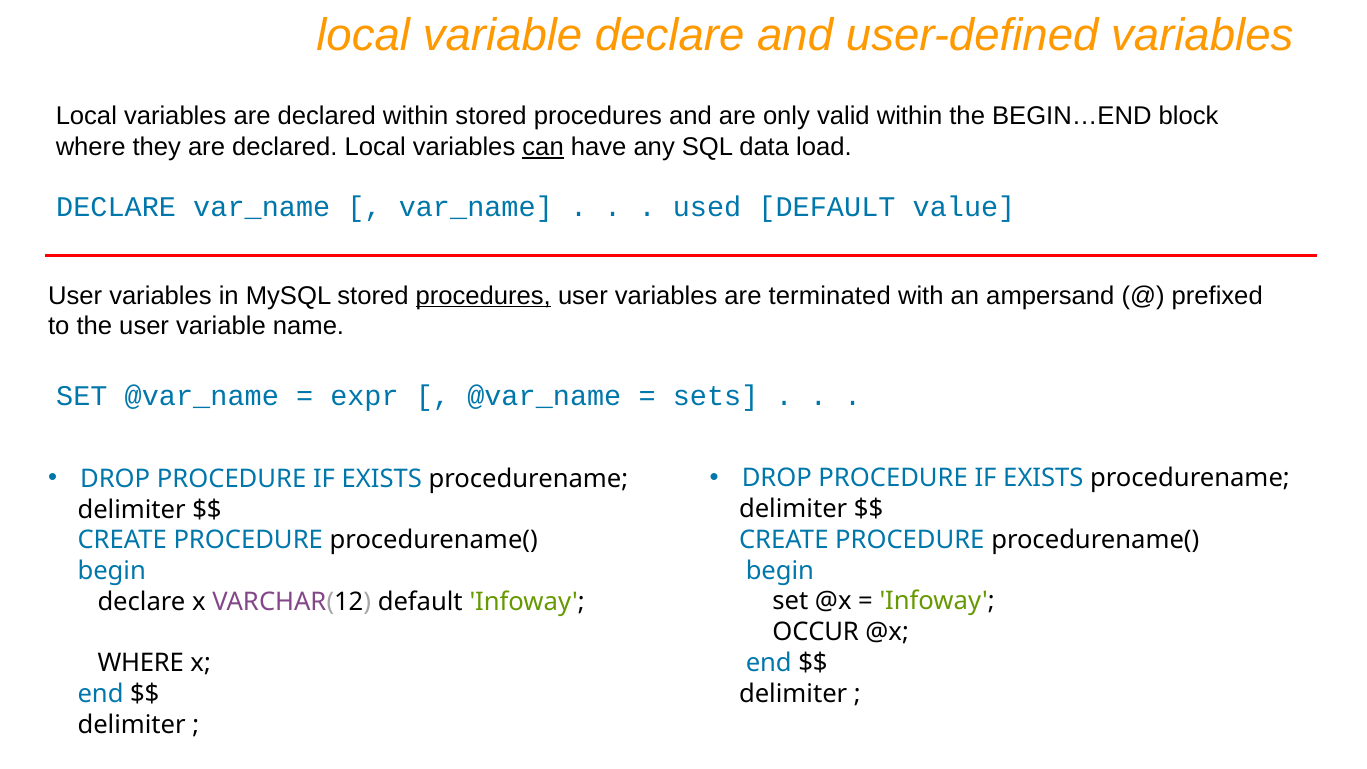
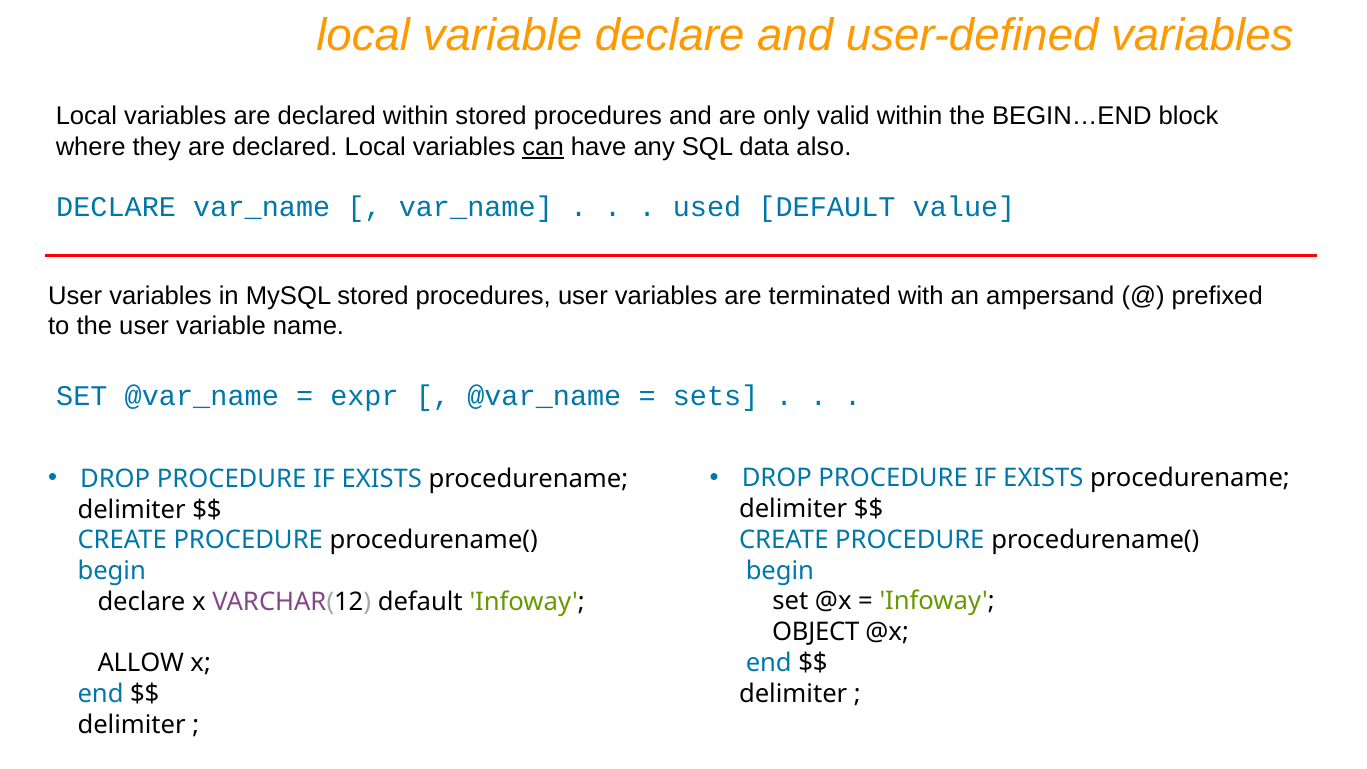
load: load -> also
procedures at (483, 296) underline: present -> none
OCCUR: OCCUR -> OBJECT
WHERE at (141, 663): WHERE -> ALLOW
